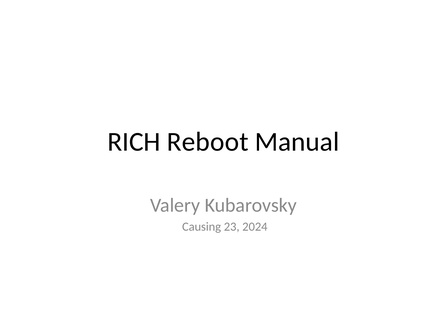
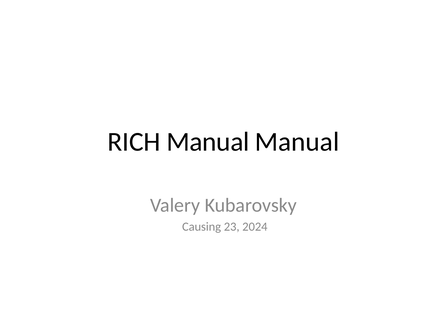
RICH Reboot: Reboot -> Manual
